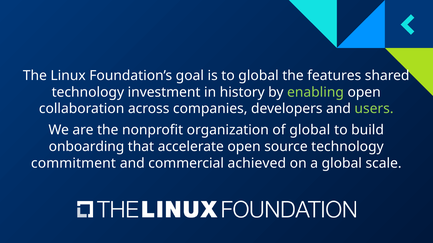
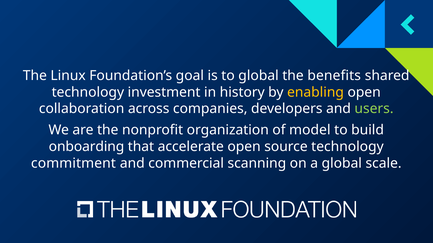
features: features -> benefits
enabling colour: light green -> yellow
of global: global -> model
achieved: achieved -> scanning
